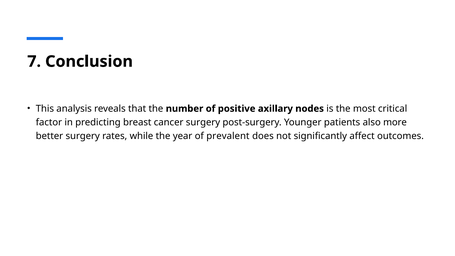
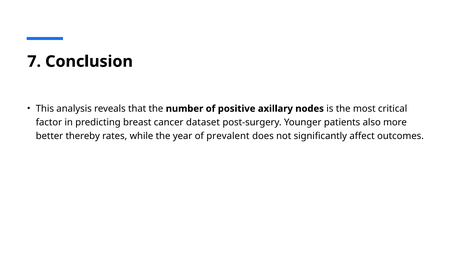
cancer surgery: surgery -> dataset
better surgery: surgery -> thereby
